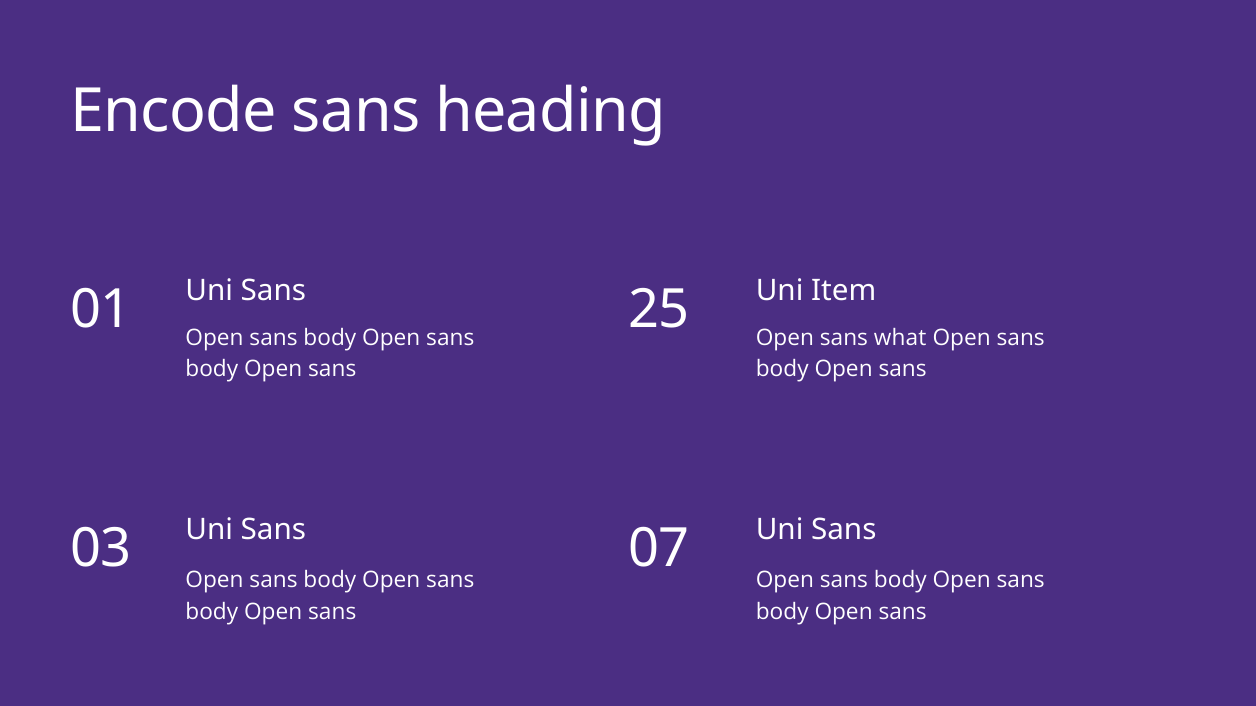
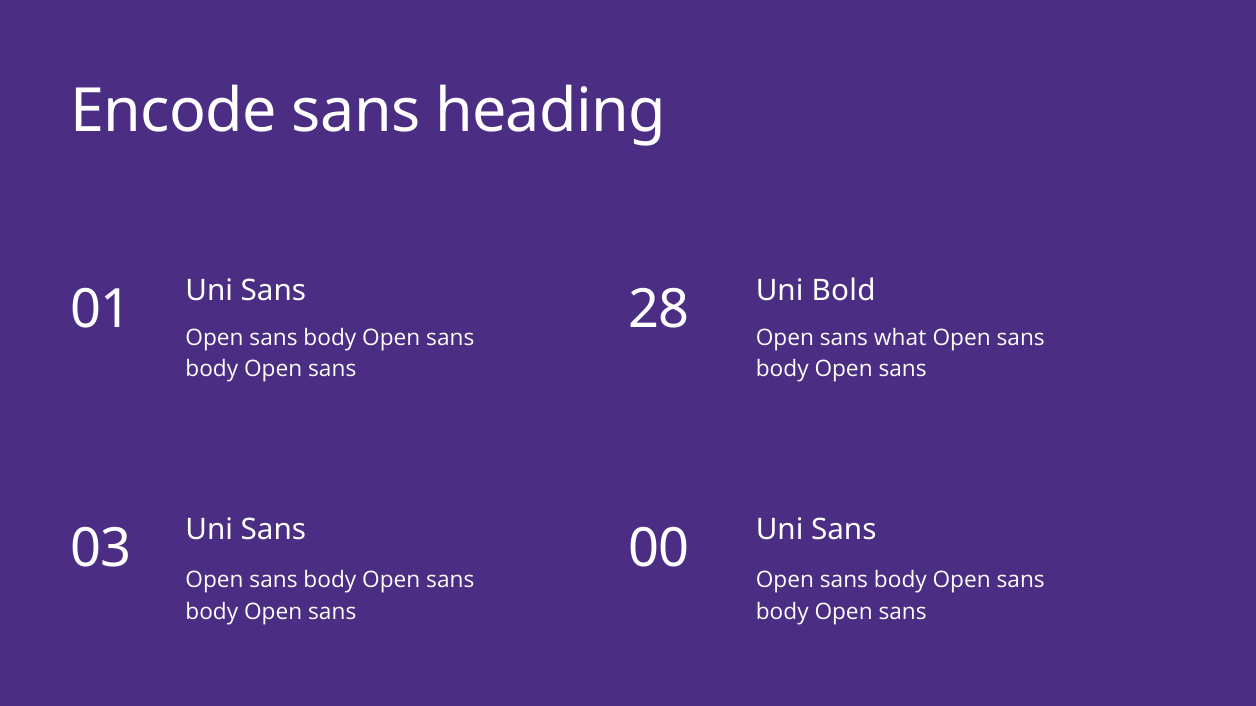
Item: Item -> Bold
25: 25 -> 28
07: 07 -> 00
